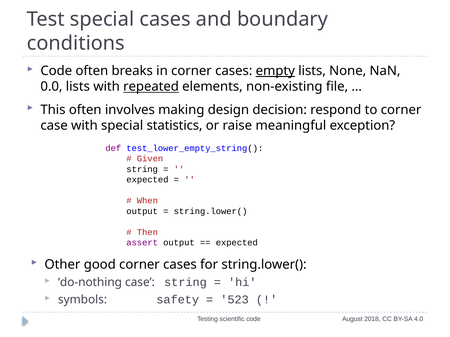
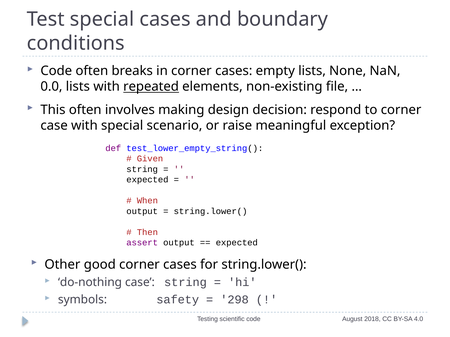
empty underline: present -> none
statistics: statistics -> scenario
523: 523 -> 298
